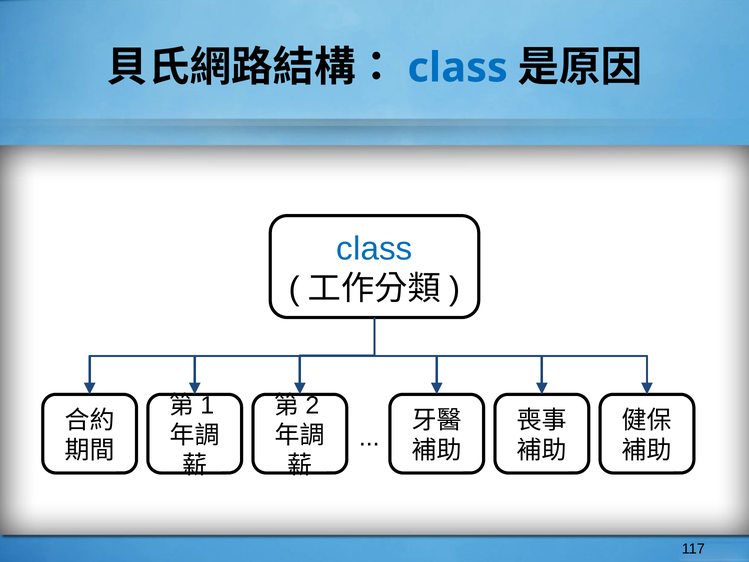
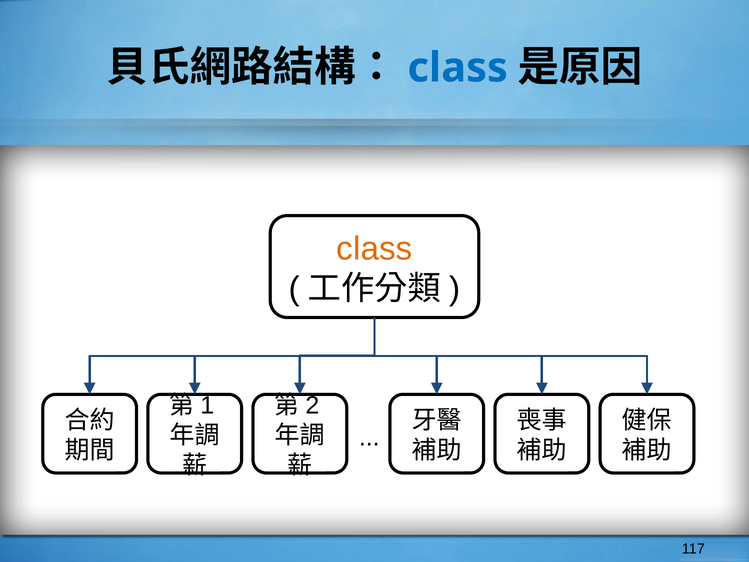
class at (374, 249) colour: blue -> orange
